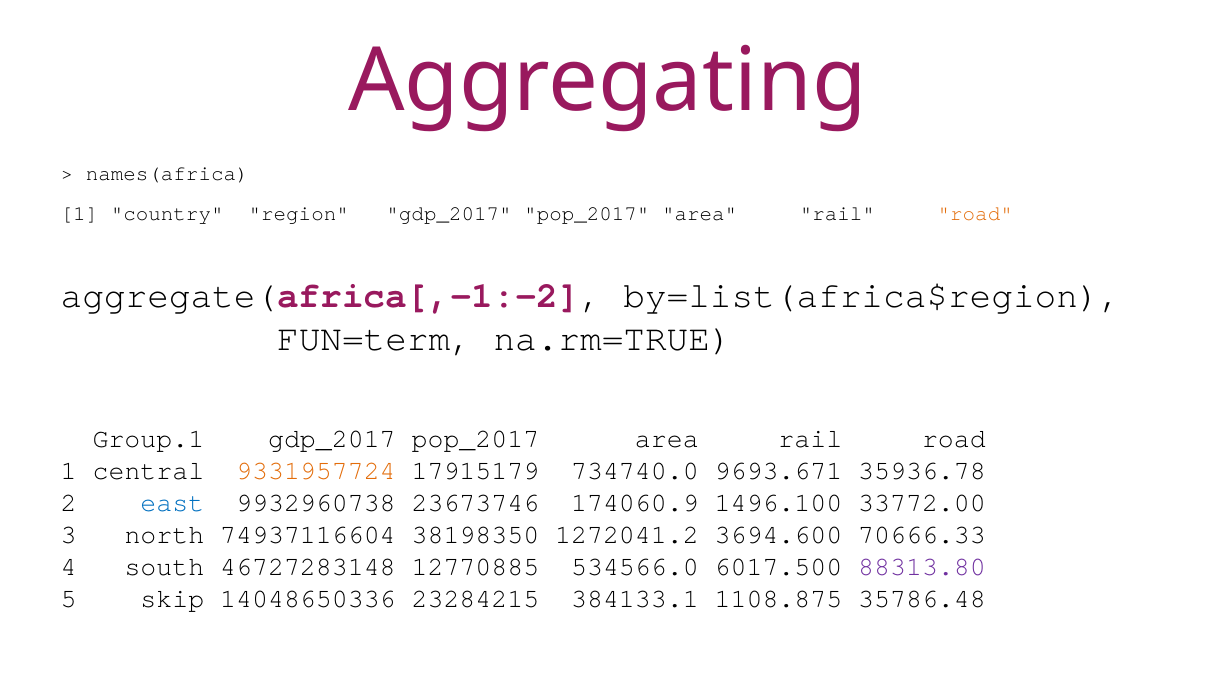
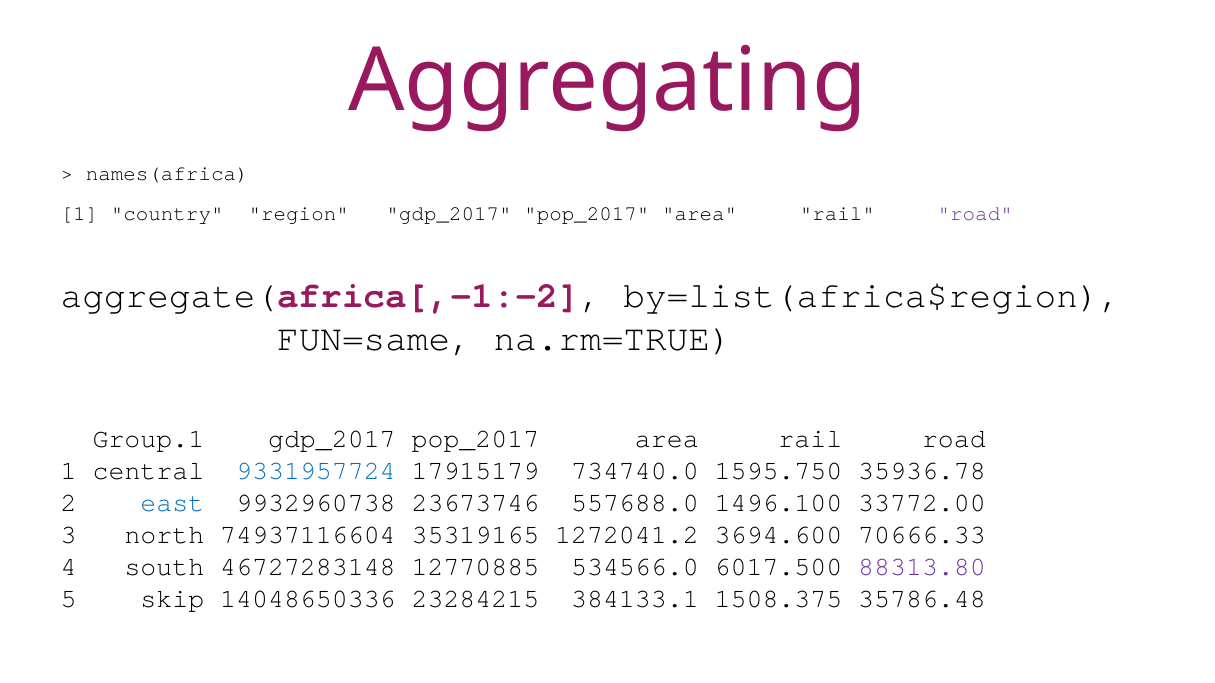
road at (975, 214) colour: orange -> purple
FUN=term: FUN=term -> FUN=same
9331957724 colour: orange -> blue
9693.671: 9693.671 -> 1595.750
174060.9: 174060.9 -> 557688.0
38198350: 38198350 -> 35319165
1108.875: 1108.875 -> 1508.375
